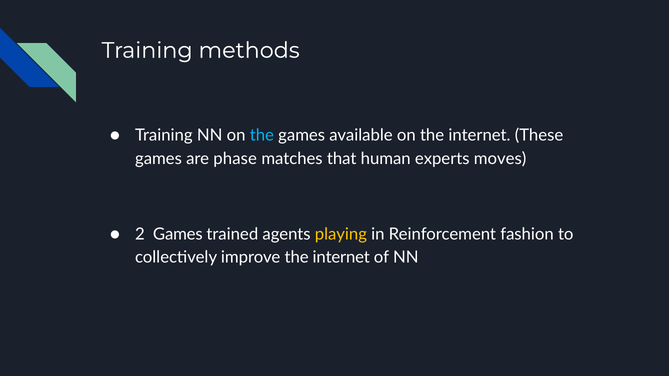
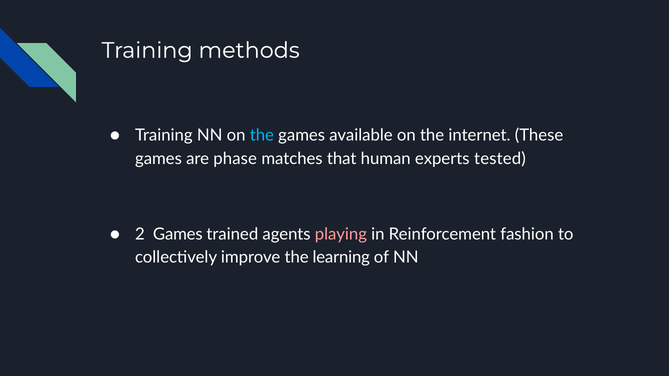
moves: moves -> tested
playing colour: yellow -> pink
improve the internet: internet -> learning
